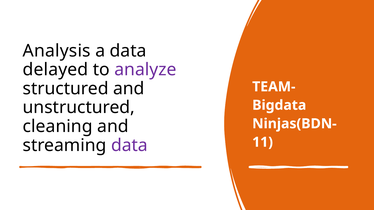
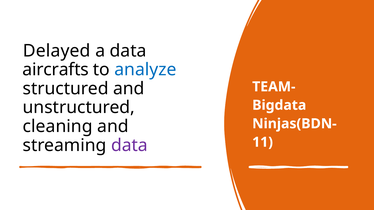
Analysis: Analysis -> Delayed
delayed: delayed -> aircrafts
analyze colour: purple -> blue
